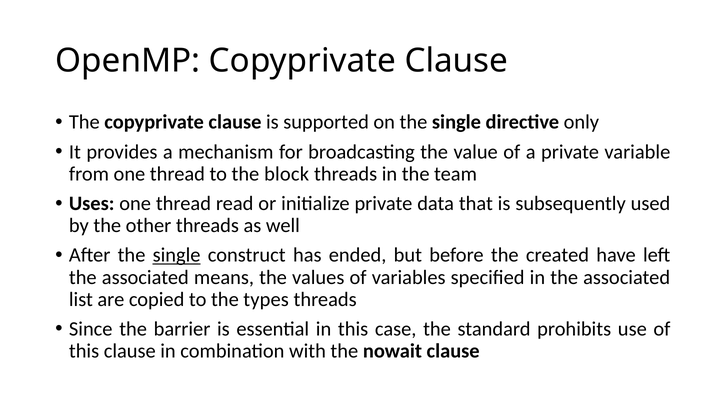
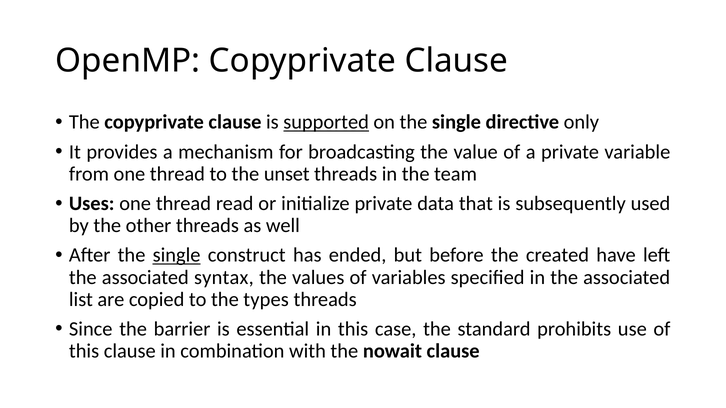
supported underline: none -> present
block: block -> unset
means: means -> syntax
